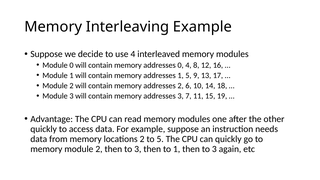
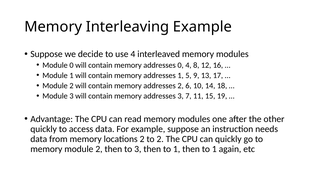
to 5: 5 -> 2
1 then to 3: 3 -> 1
